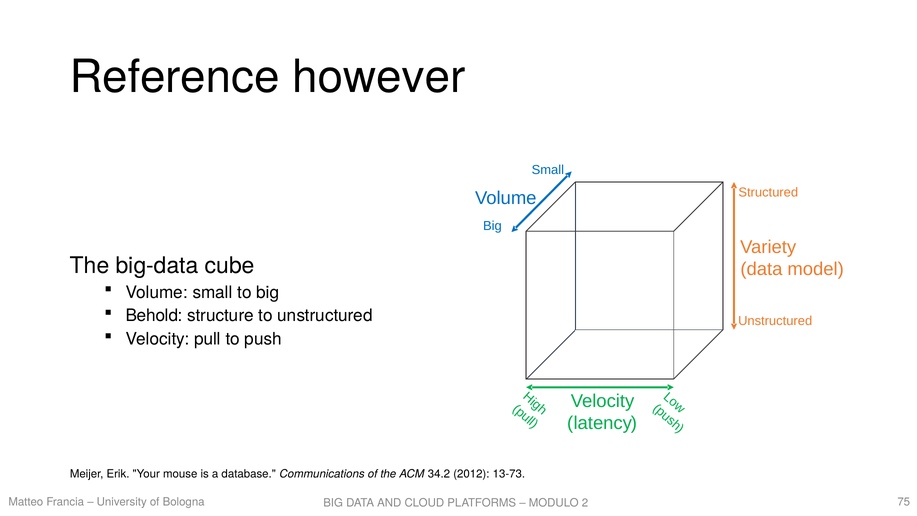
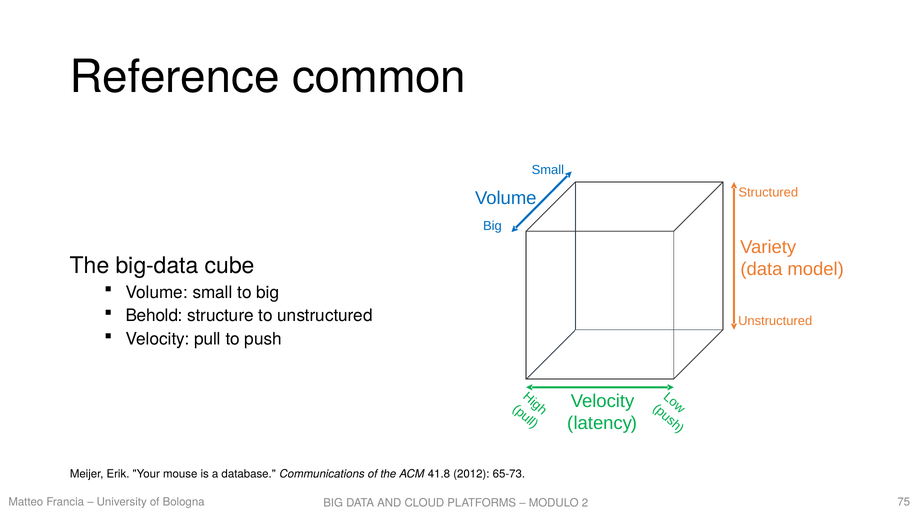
however: however -> common
34.2: 34.2 -> 41.8
13-73: 13-73 -> 65-73
